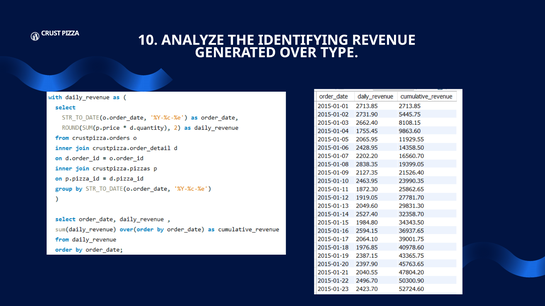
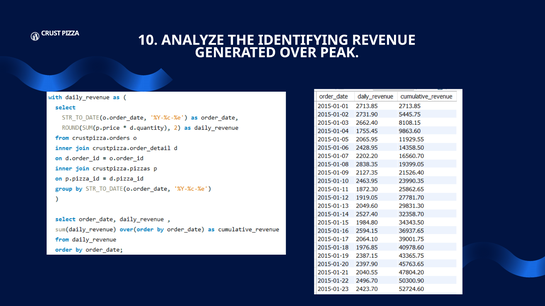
TYPE: TYPE -> PEAK
